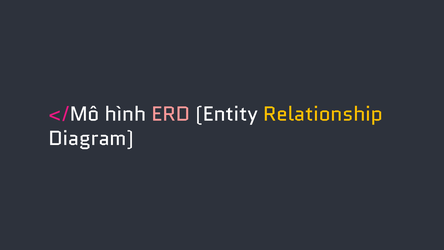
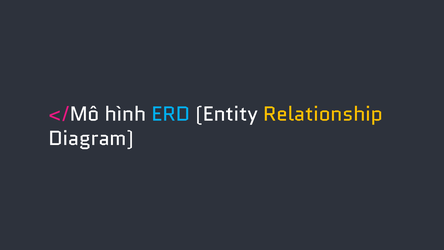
ERD colour: pink -> light blue
